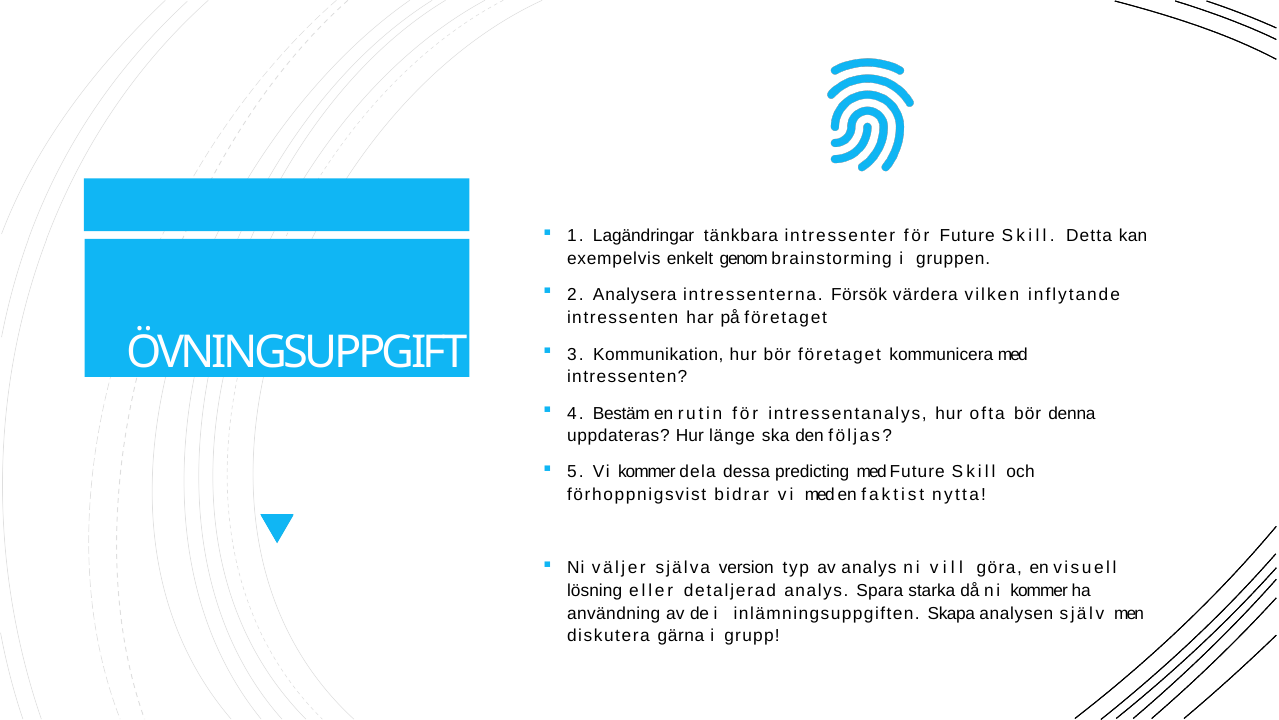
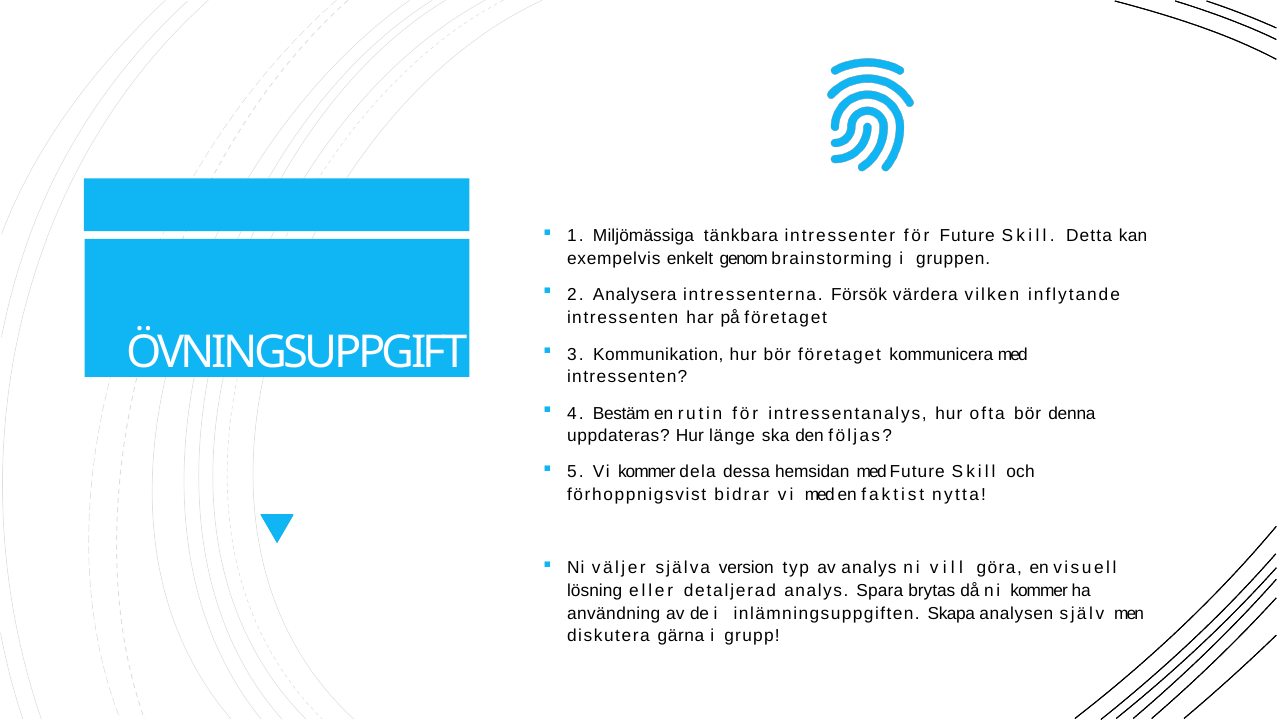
Lagändringar: Lagändringar -> Miljömässiga
predicting: predicting -> hemsidan
starka: starka -> brytas
